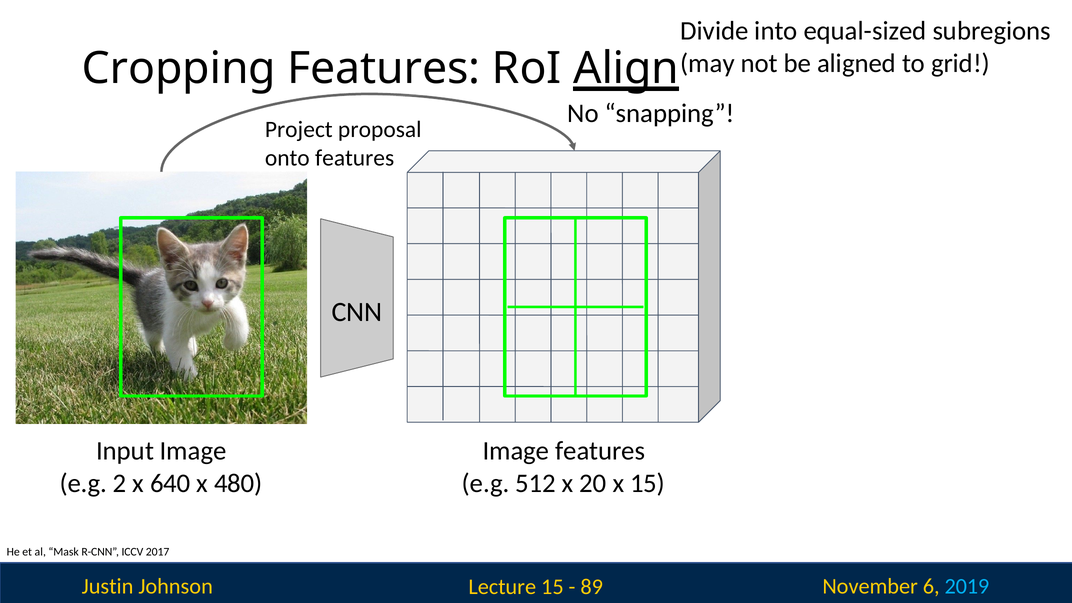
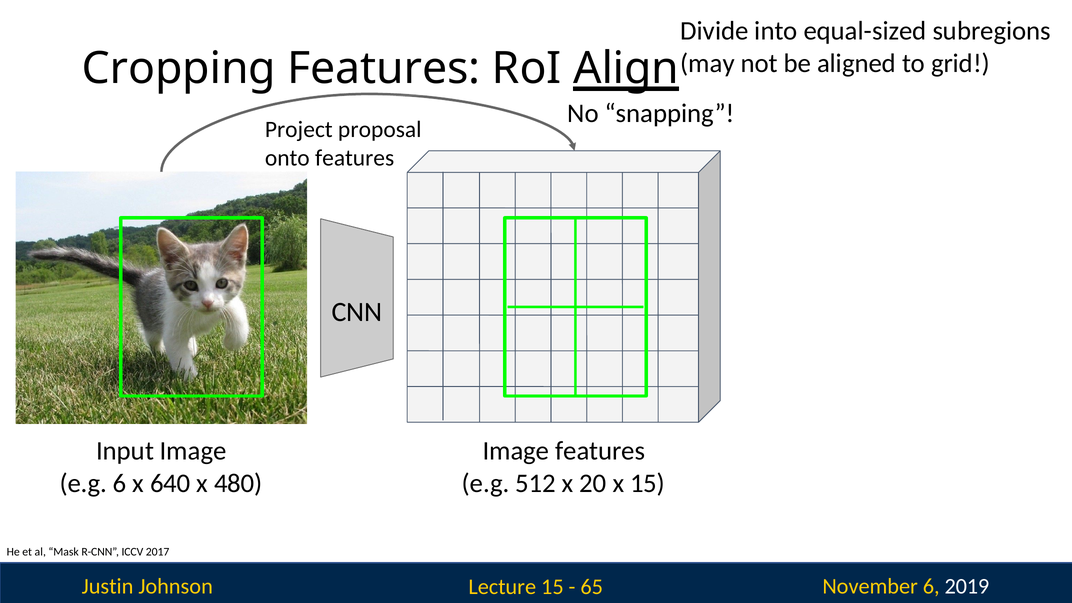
e.g 2: 2 -> 6
89: 89 -> 65
2019 colour: light blue -> white
